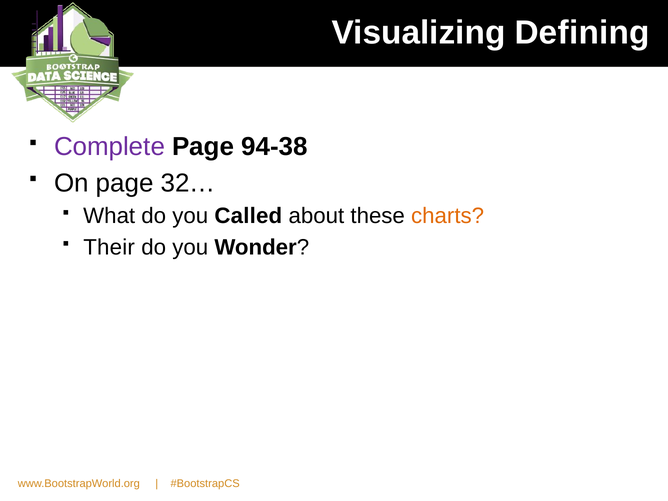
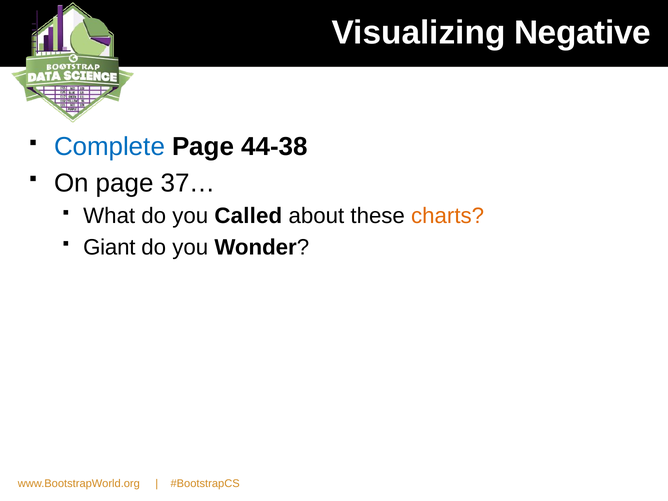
Defining: Defining -> Negative
Complete colour: purple -> blue
94-38: 94-38 -> 44-38
32…: 32… -> 37…
Their: Their -> Giant
